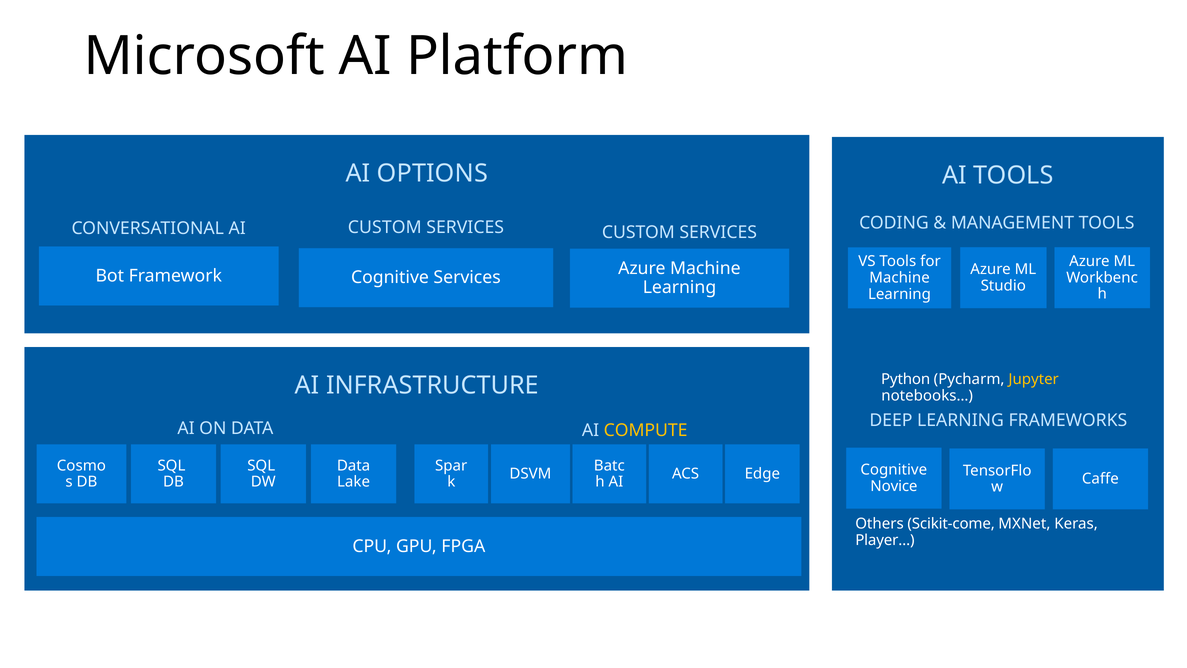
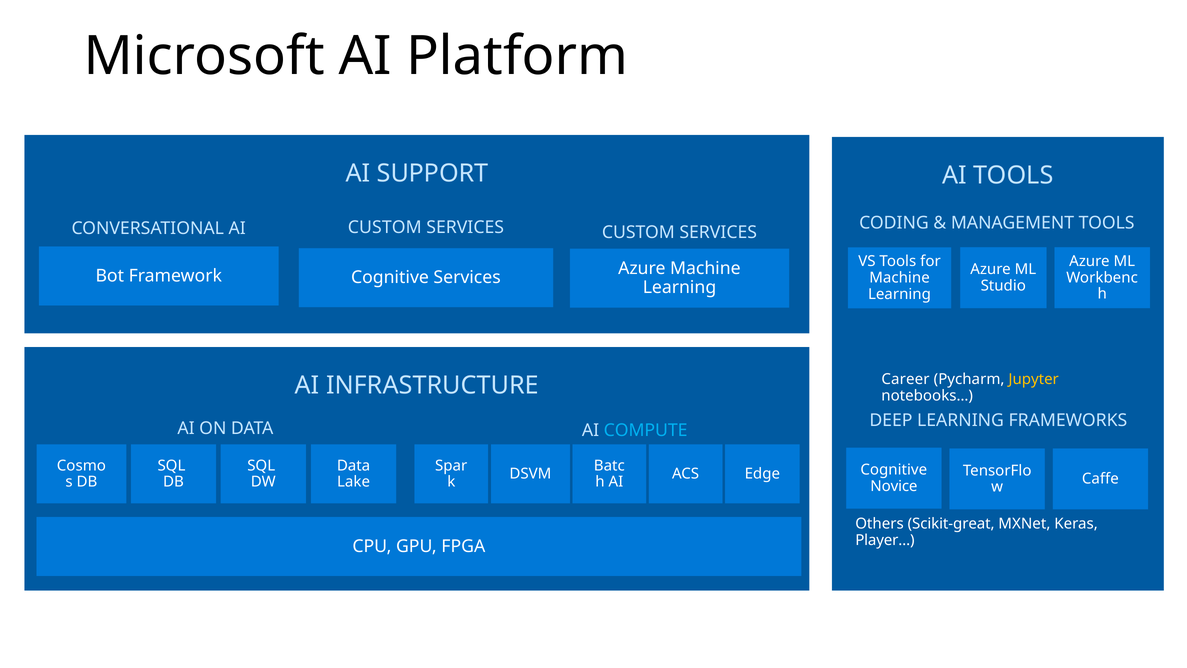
OPTIONS: OPTIONS -> SUPPORT
Python: Python -> Career
COMPUTE colour: yellow -> light blue
Scikit-come: Scikit-come -> Scikit-great
